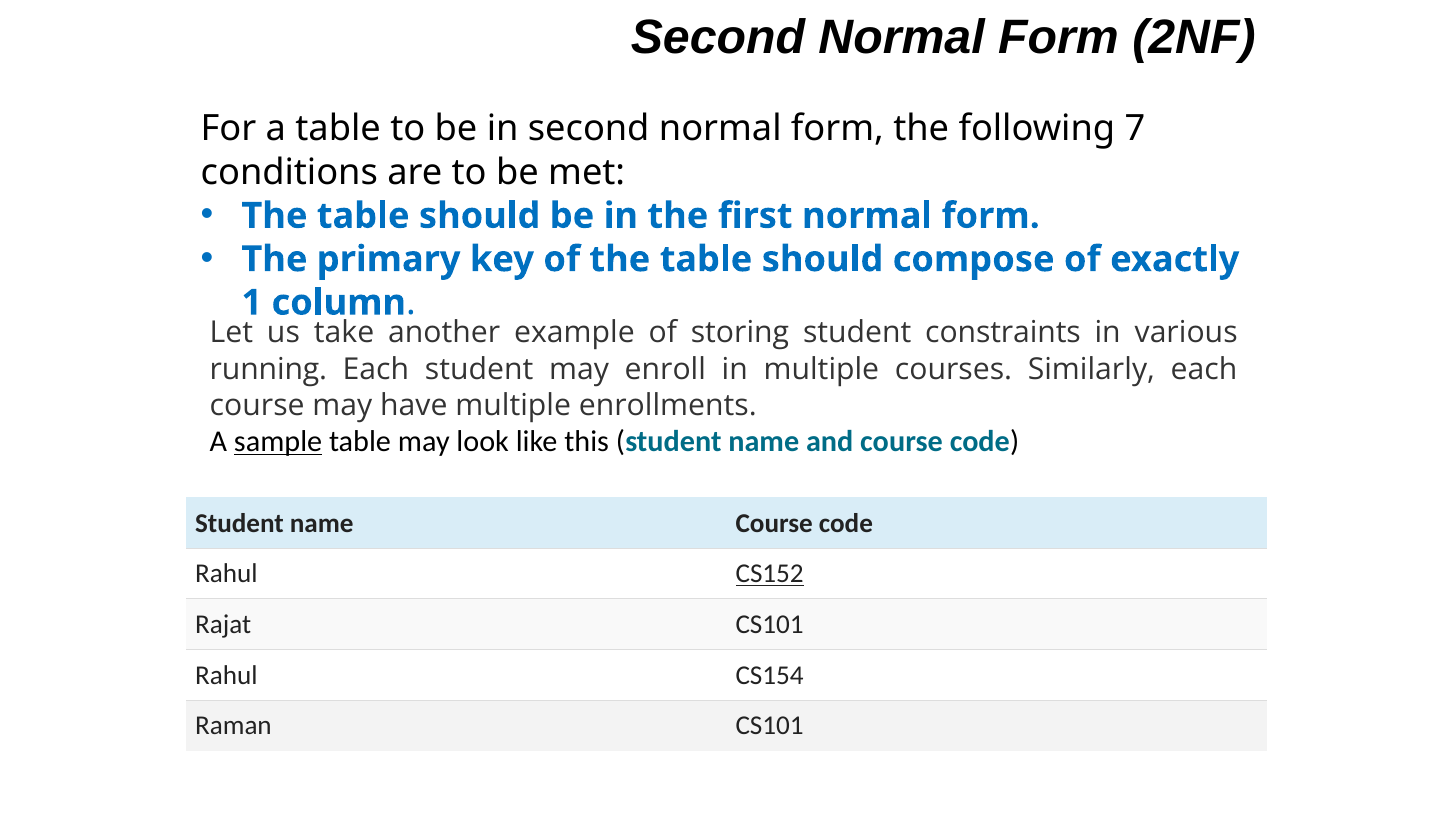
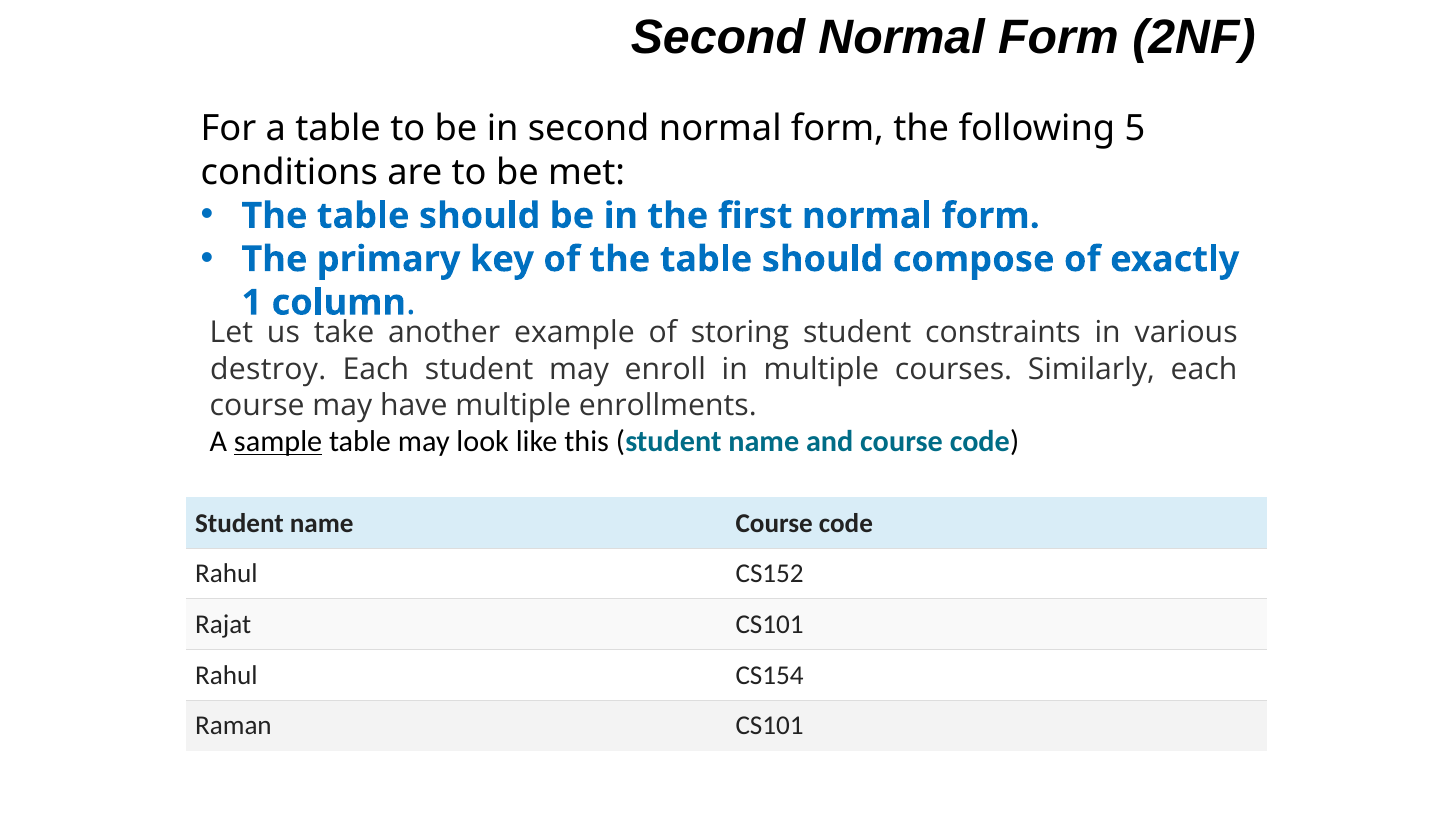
7: 7 -> 5
running: running -> destroy
CS152 underline: present -> none
